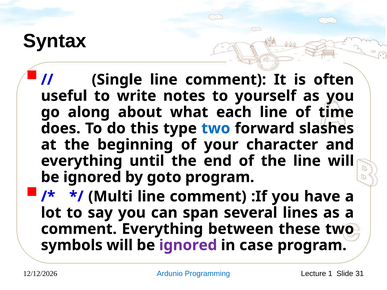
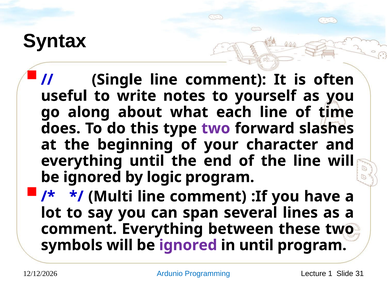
two at (216, 128) colour: blue -> purple
goto: goto -> logic
in case: case -> until
